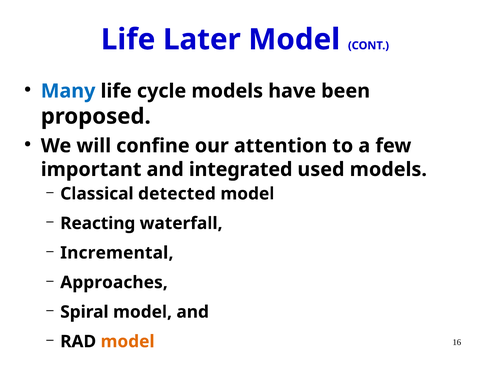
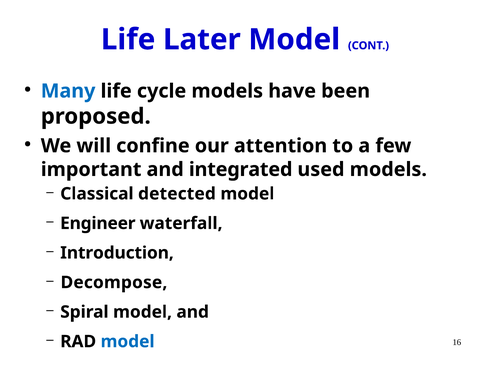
Reacting: Reacting -> Engineer
Incremental: Incremental -> Introduction
Approaches: Approaches -> Decompose
model at (128, 342) colour: orange -> blue
